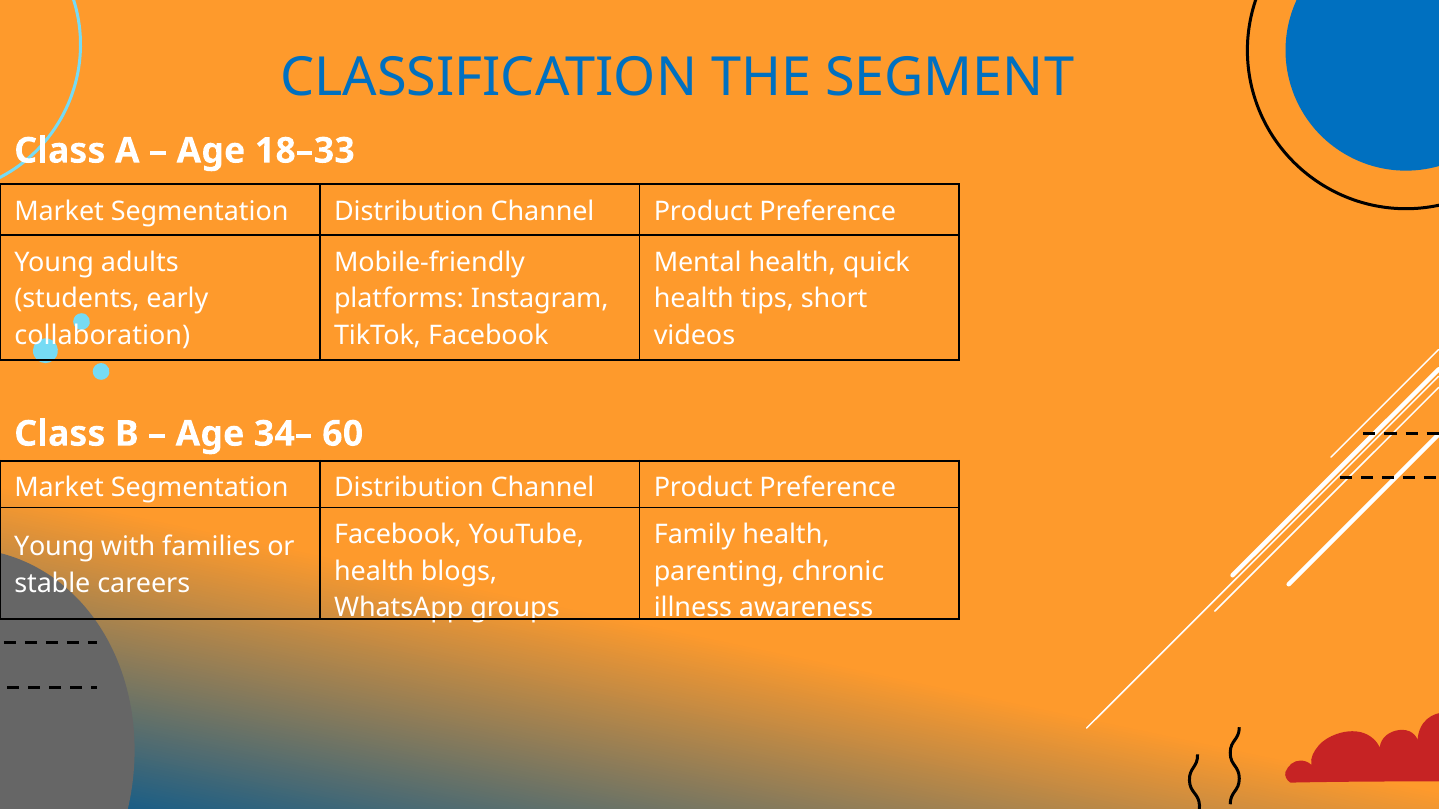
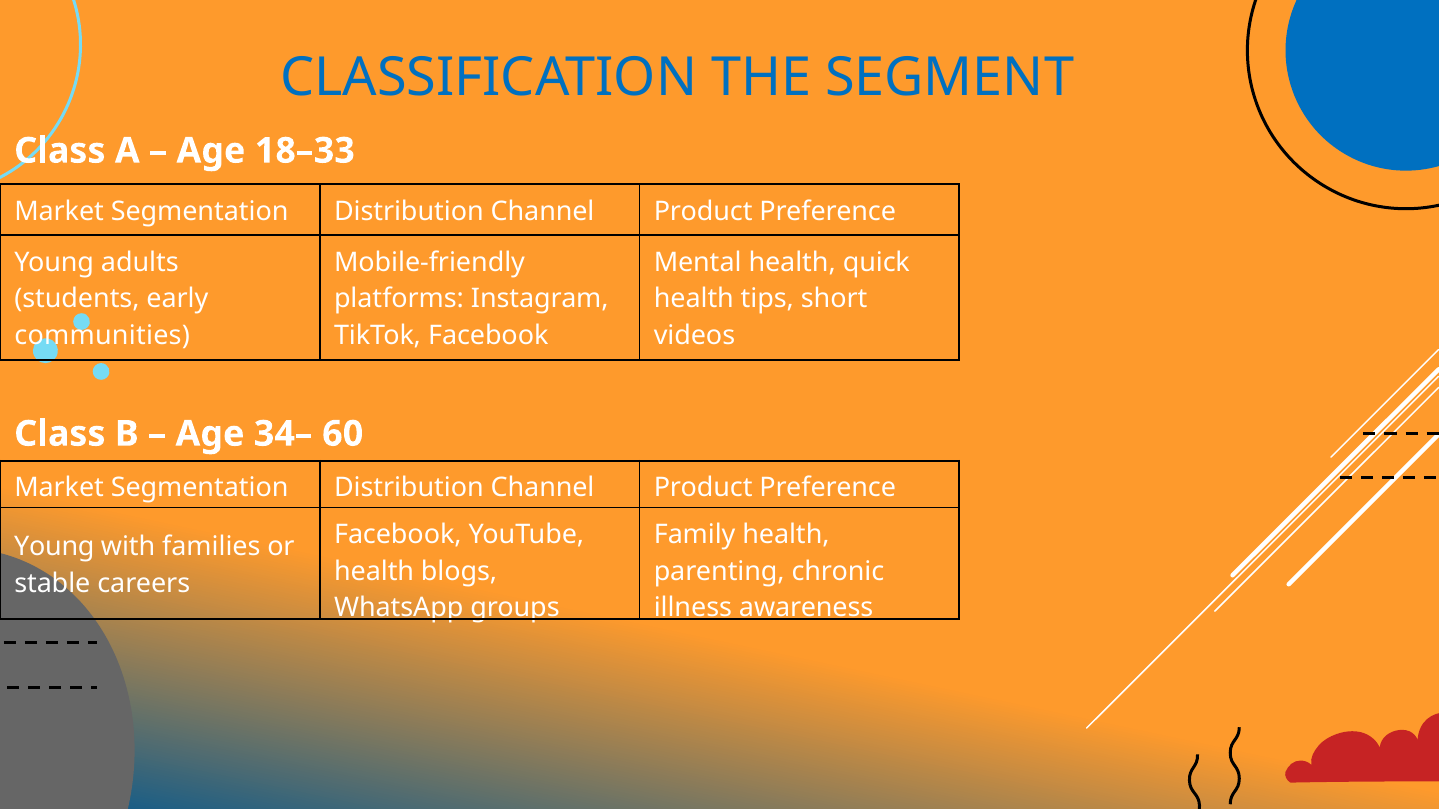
collaboration: collaboration -> communities
